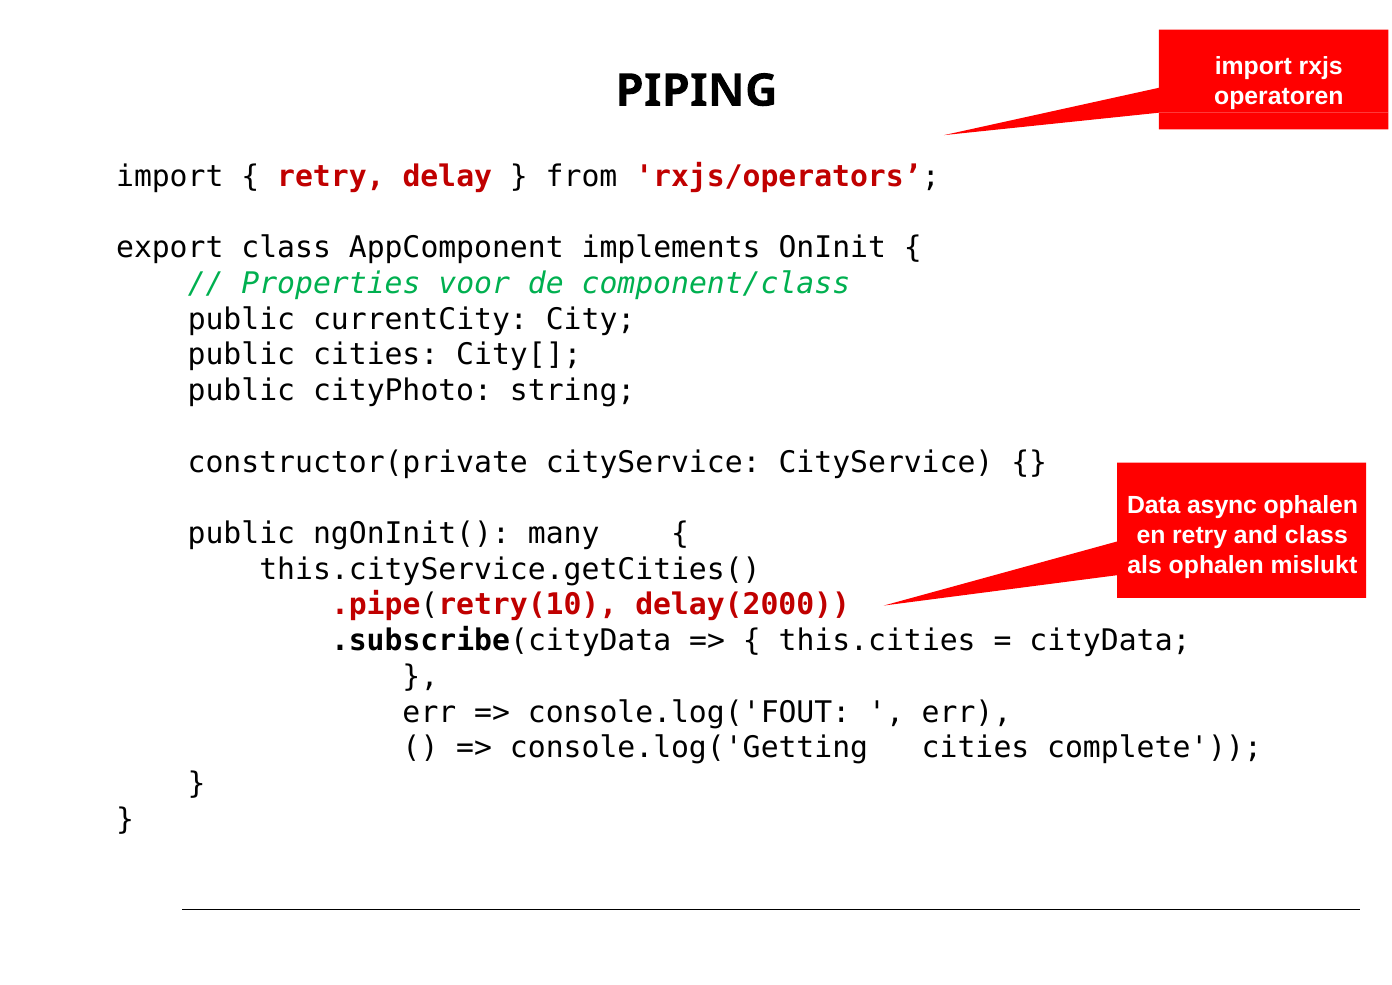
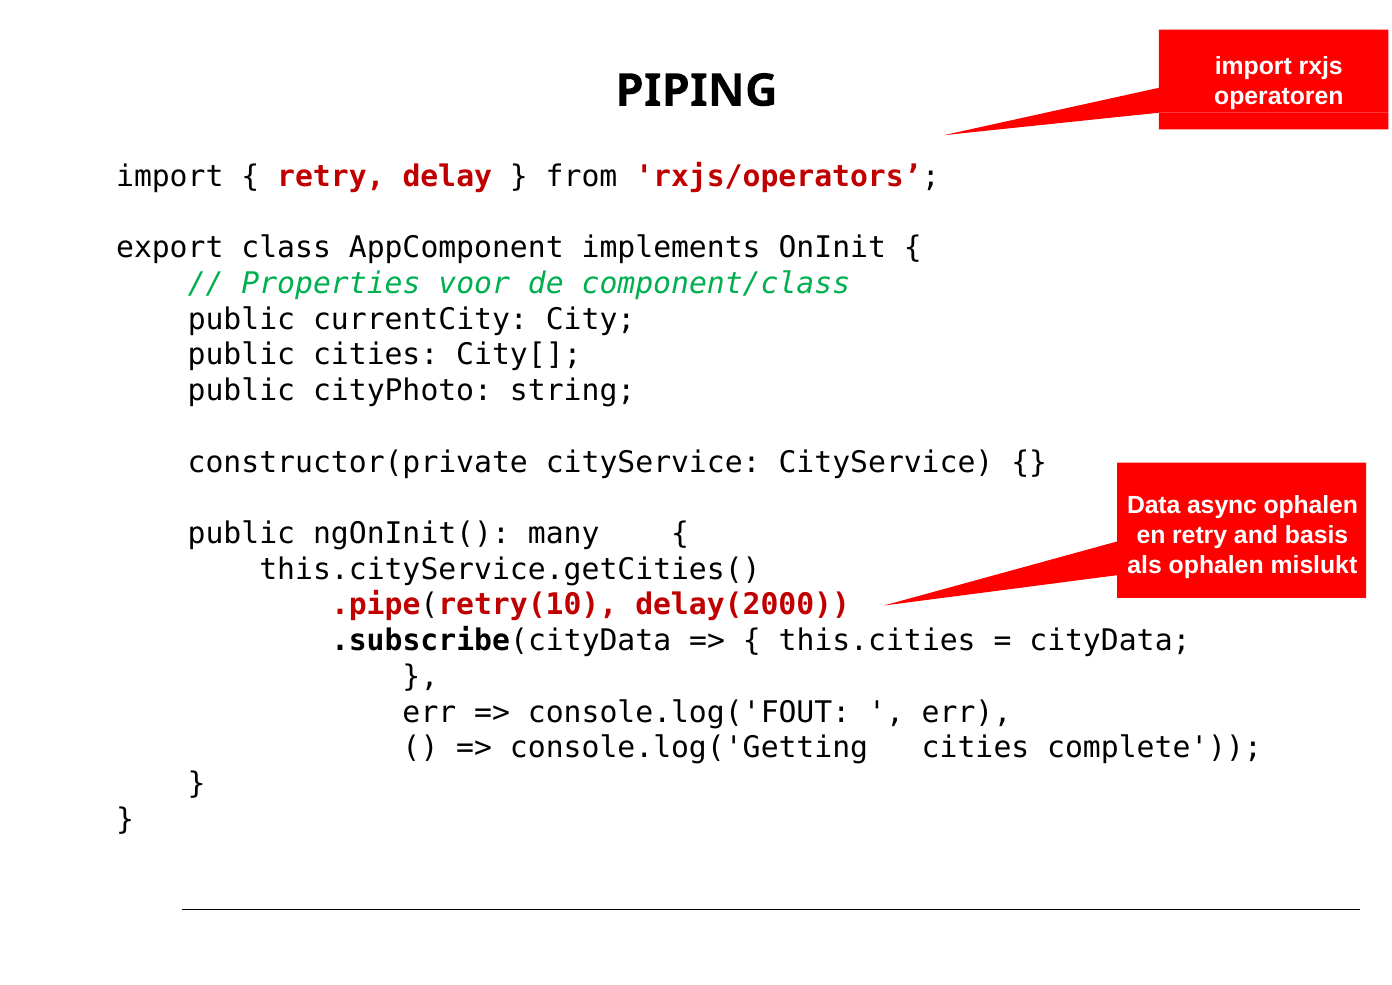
and class: class -> basis
